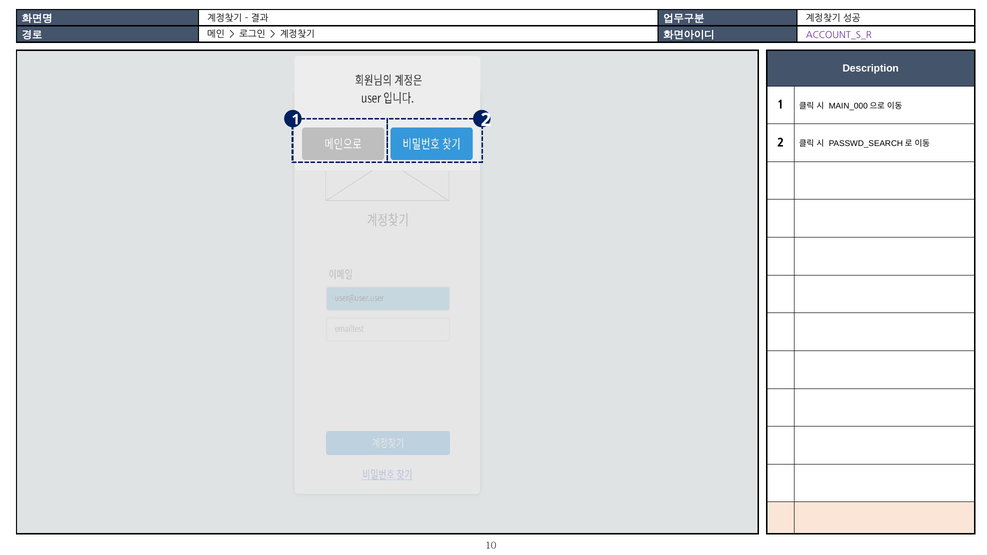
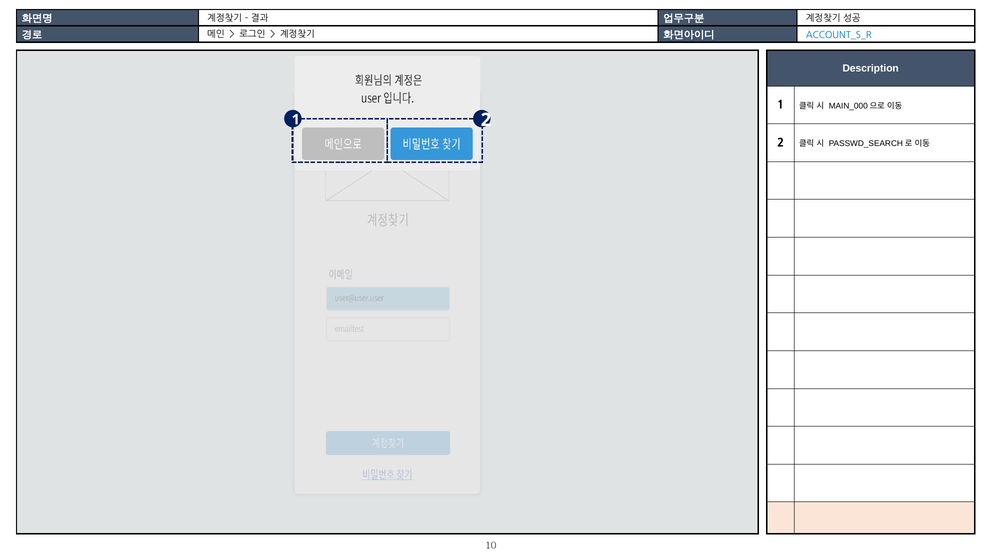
ACCOUNT_S_R colour: purple -> blue
